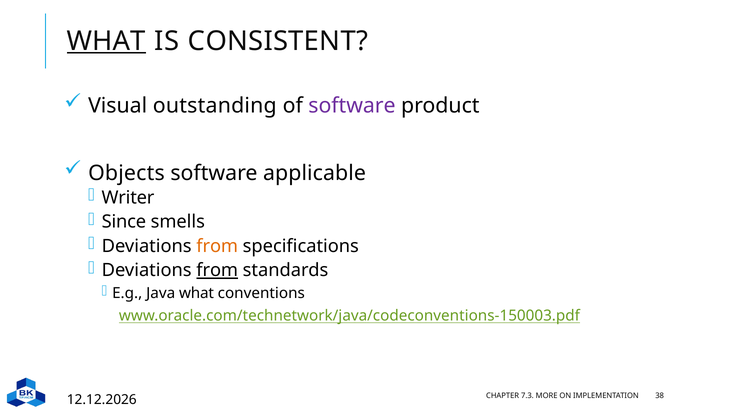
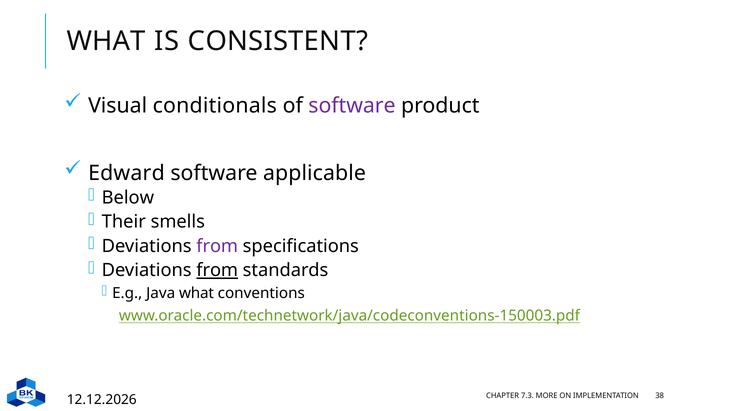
WHAT at (106, 41) underline: present -> none
outstanding: outstanding -> conditionals
Objects: Objects -> Edward
Writer: Writer -> Below
Since: Since -> Their
from at (217, 246) colour: orange -> purple
